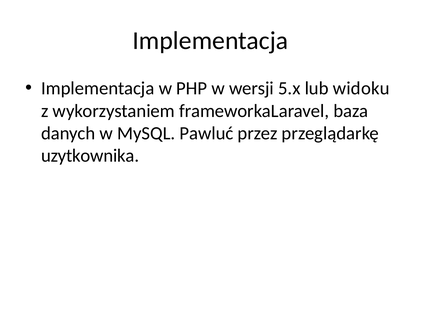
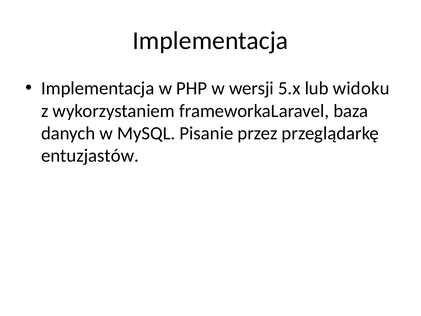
Pawluć: Pawluć -> Pisanie
uzytkownika: uzytkownika -> entuzjastów
